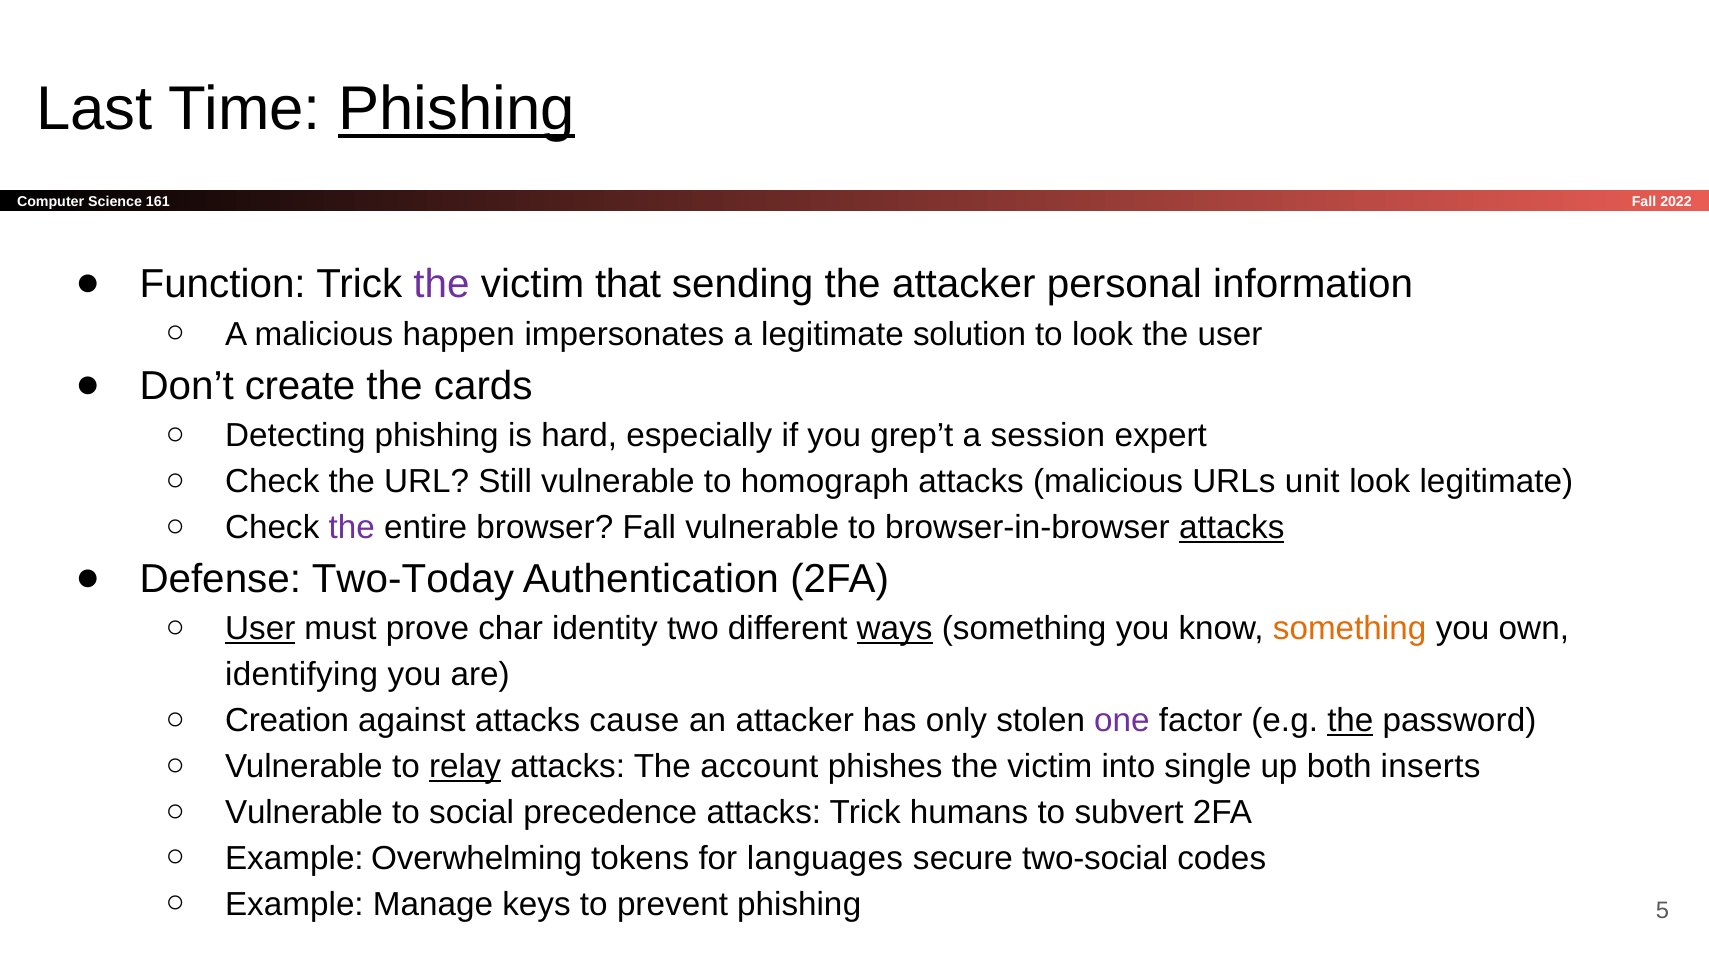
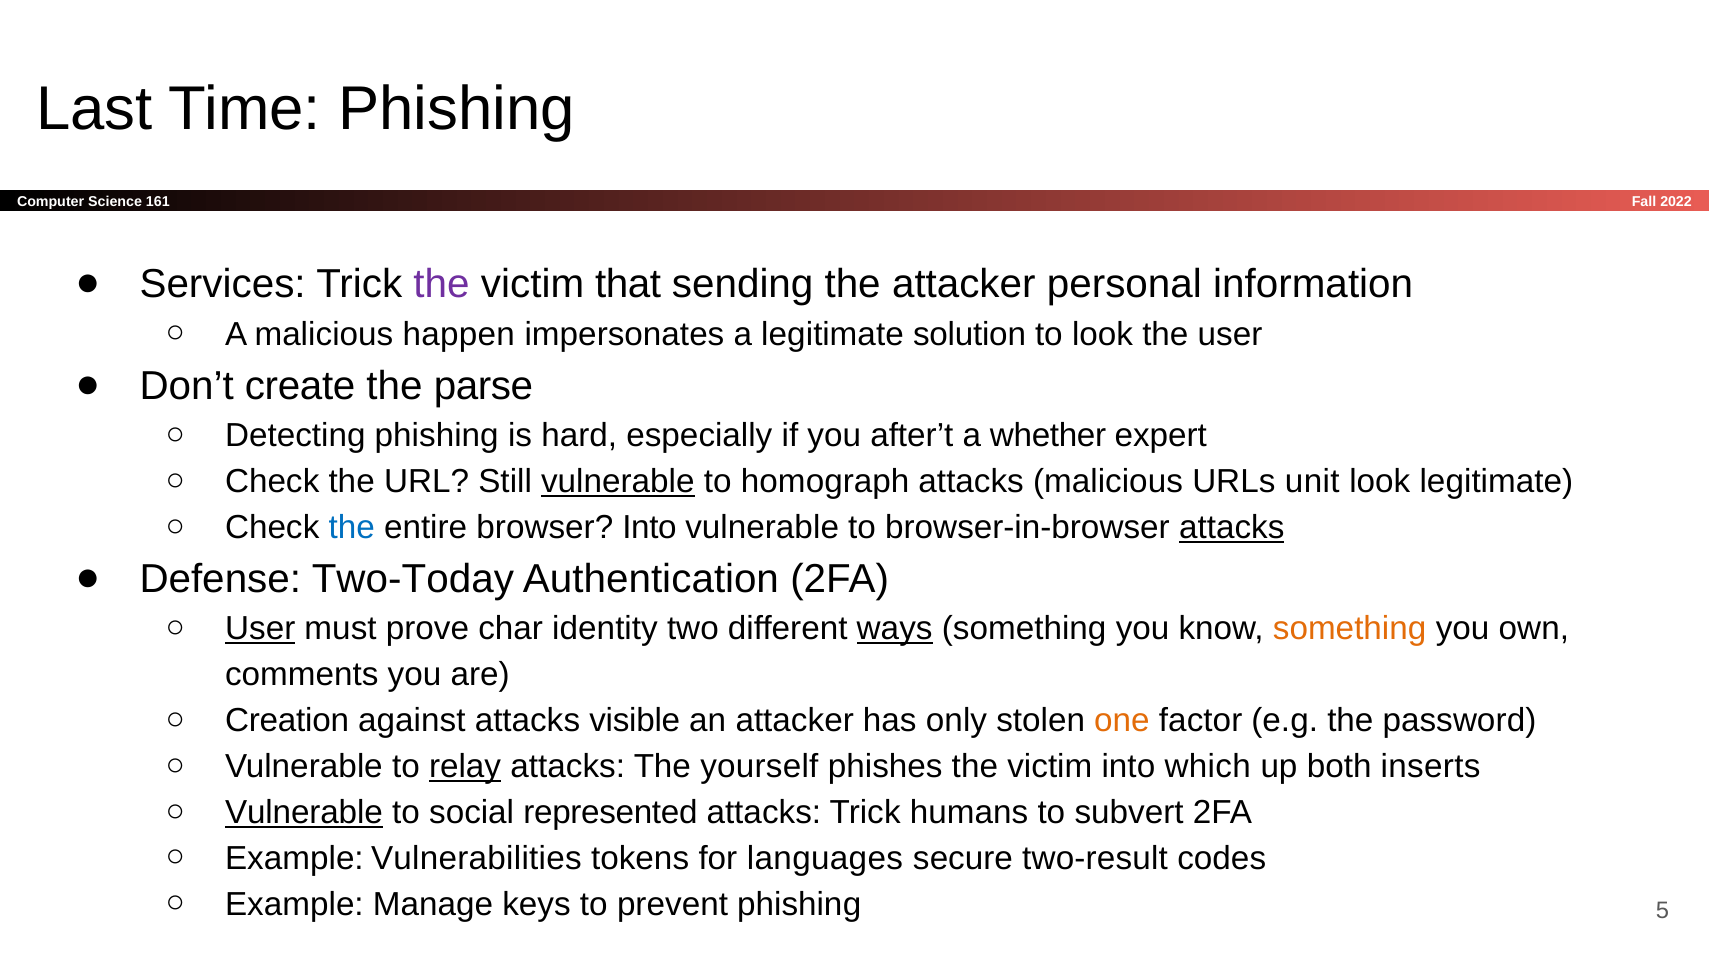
Phishing at (456, 109) underline: present -> none
Function: Function -> Services
cards: cards -> parse
grep’t: grep’t -> after’t
session: session -> whether
vulnerable at (618, 481) underline: none -> present
the at (352, 527) colour: purple -> blue
browser Fall: Fall -> Into
identifying: identifying -> comments
cause: cause -> visible
one colour: purple -> orange
the at (1350, 720) underline: present -> none
account: account -> yourself
single: single -> which
Vulnerable at (304, 812) underline: none -> present
precedence: precedence -> represented
Overwhelming: Overwhelming -> Vulnerabilities
two-social: two-social -> two-result
